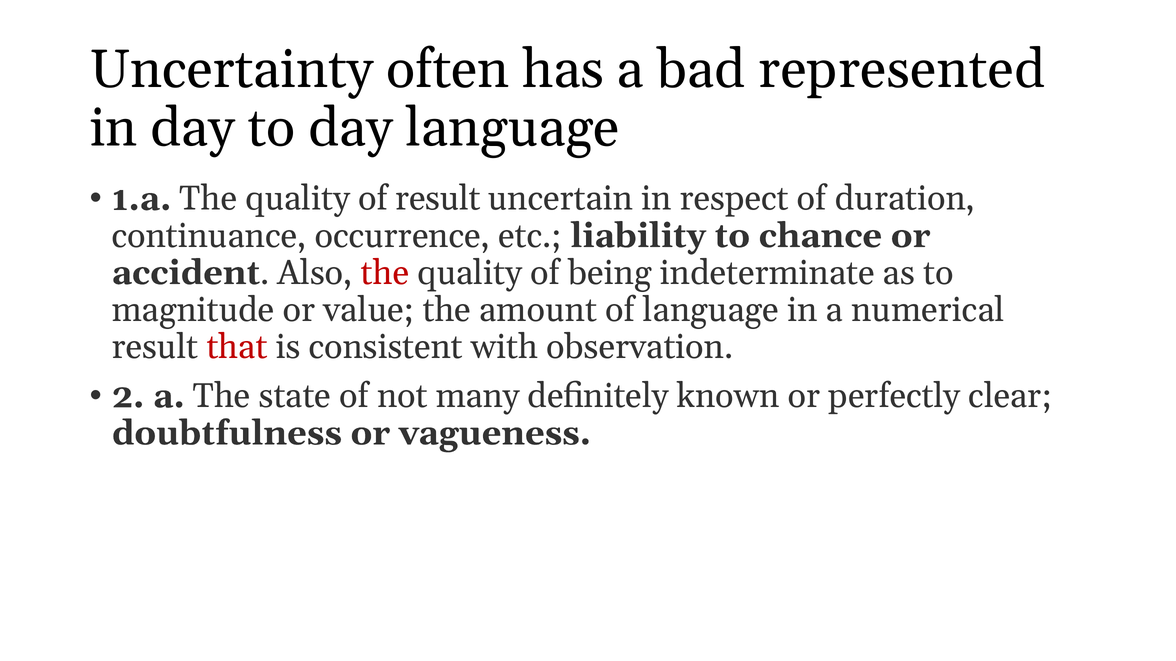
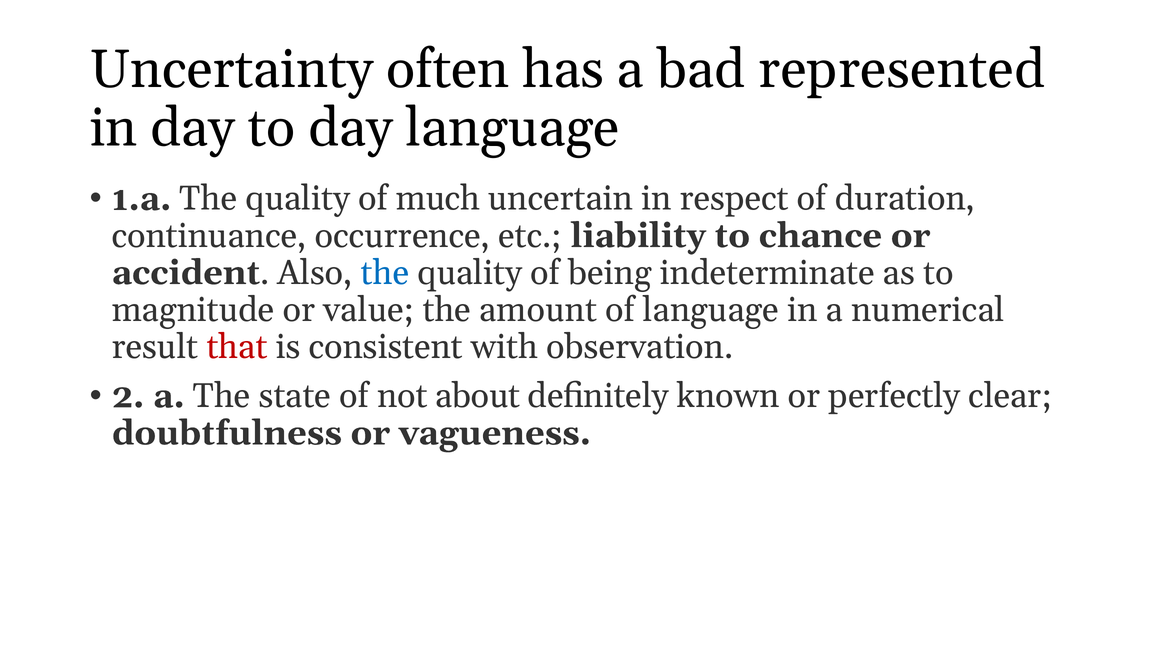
of result: result -> much
the at (385, 273) colour: red -> blue
many: many -> about
